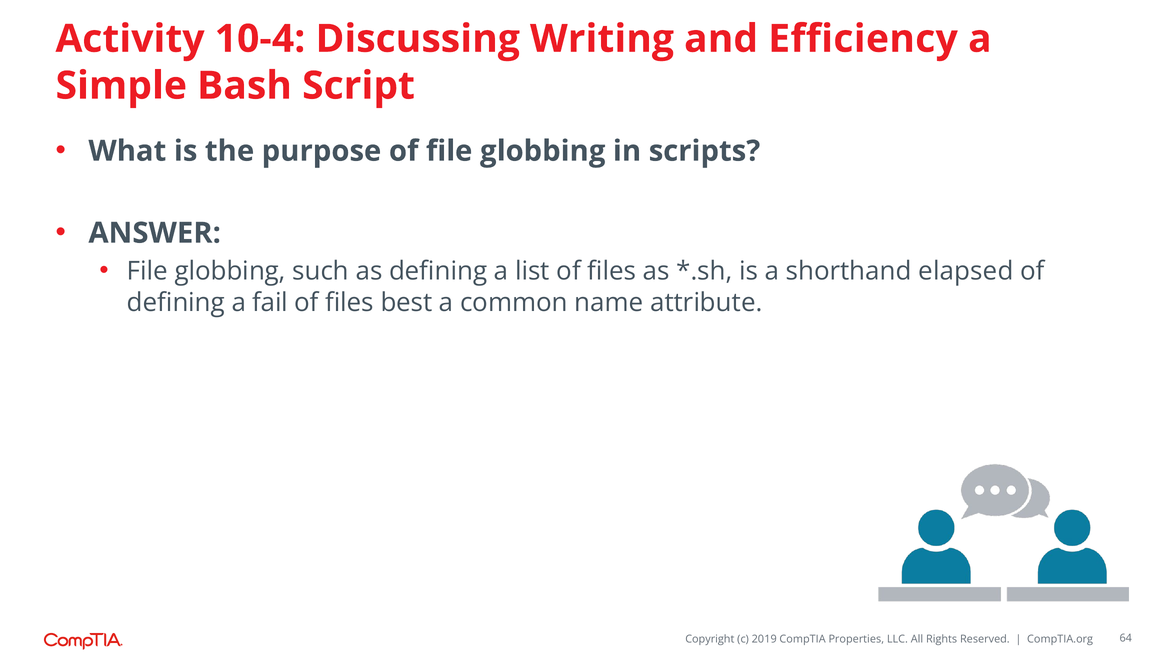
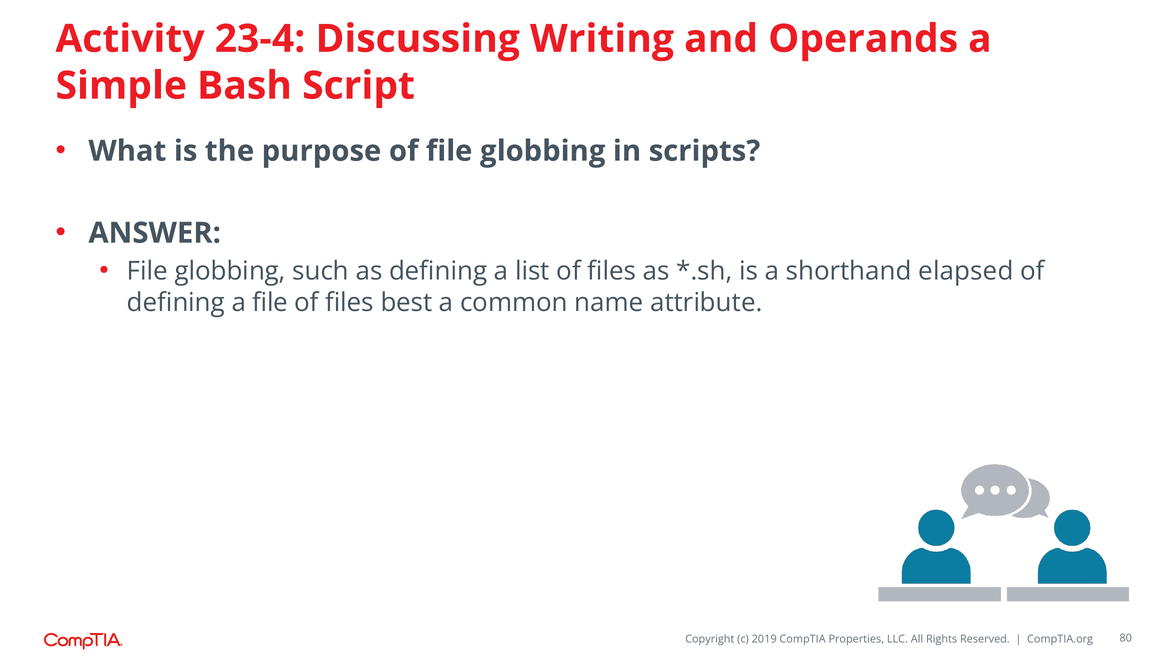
10-4: 10-4 -> 23-4
Efficiency: Efficiency -> Operands
a fail: fail -> file
64: 64 -> 80
